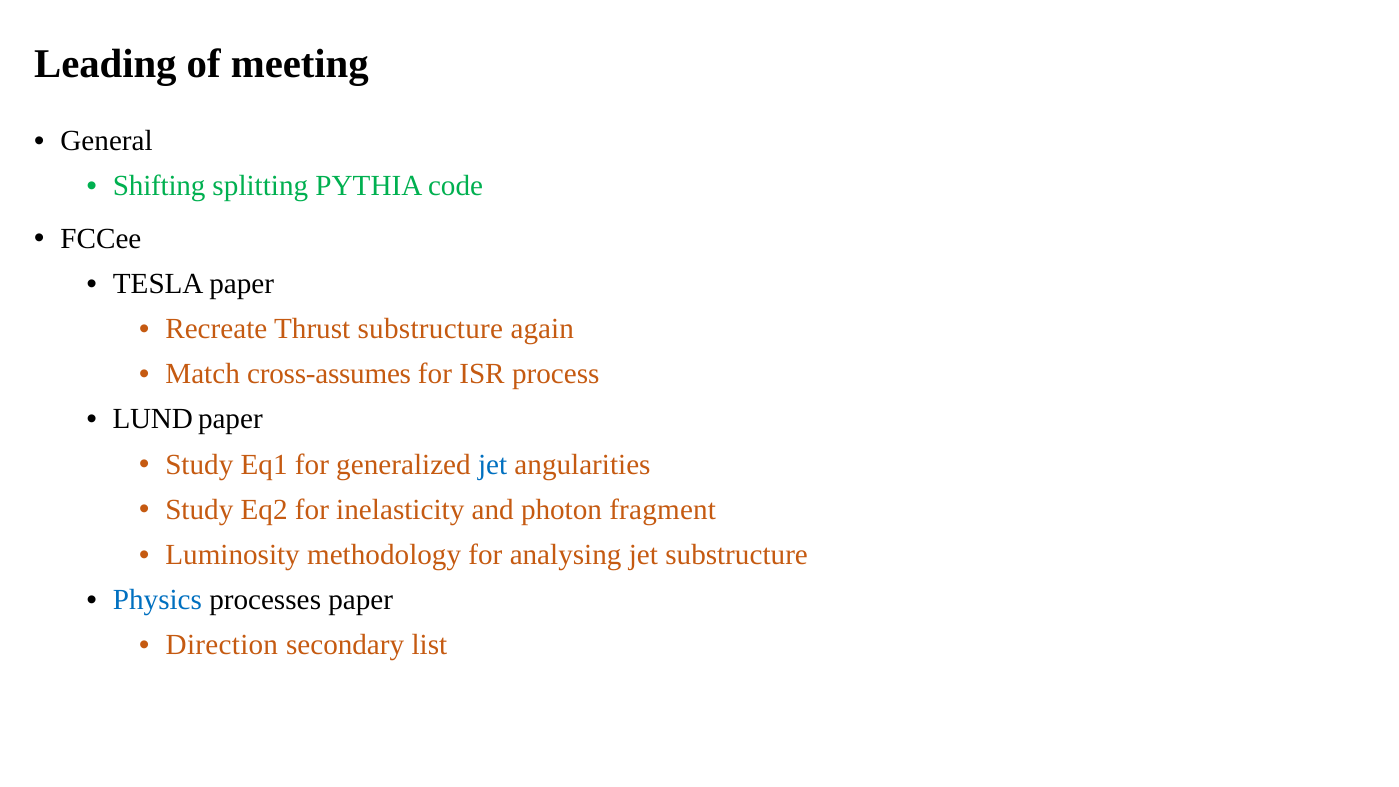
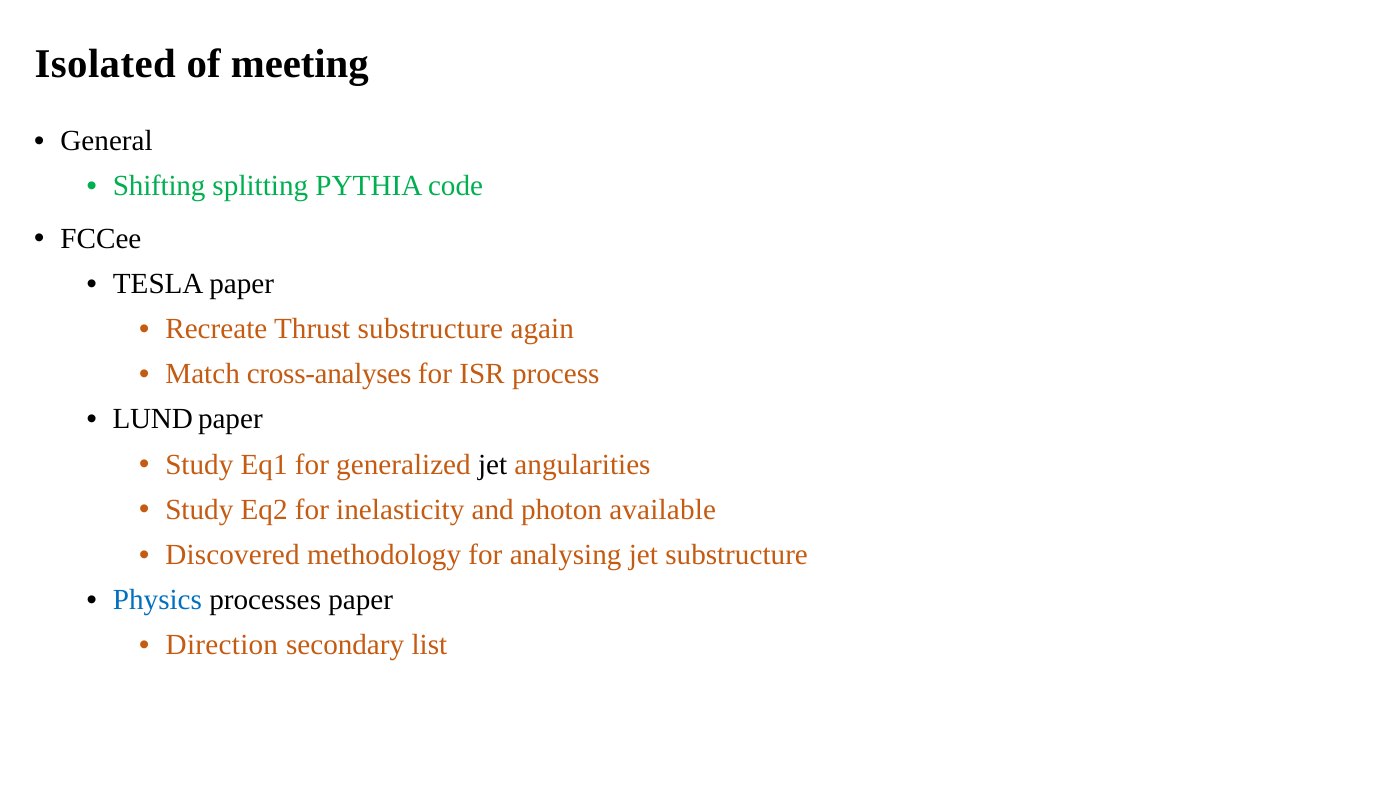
Leading: Leading -> Isolated
cross-assumes: cross-assumes -> cross-analyses
jet at (493, 464) colour: blue -> black
fragment: fragment -> available
Luminosity: Luminosity -> Discovered
